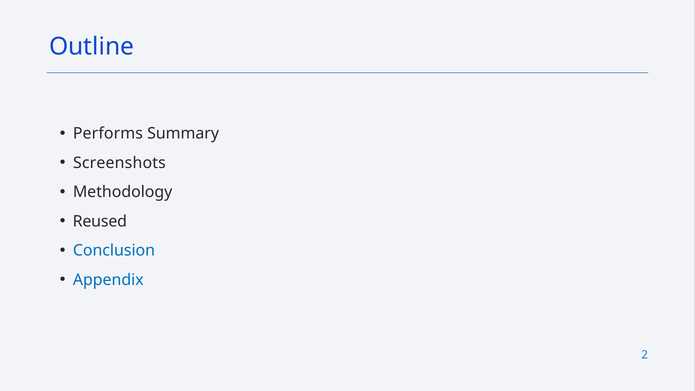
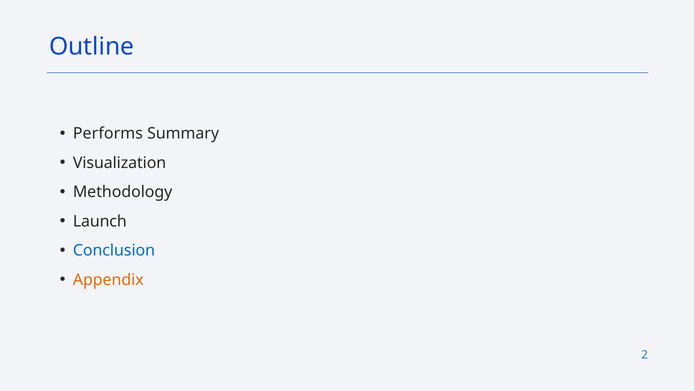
Screenshots: Screenshots -> Visualization
Reused: Reused -> Launch
Appendix colour: blue -> orange
